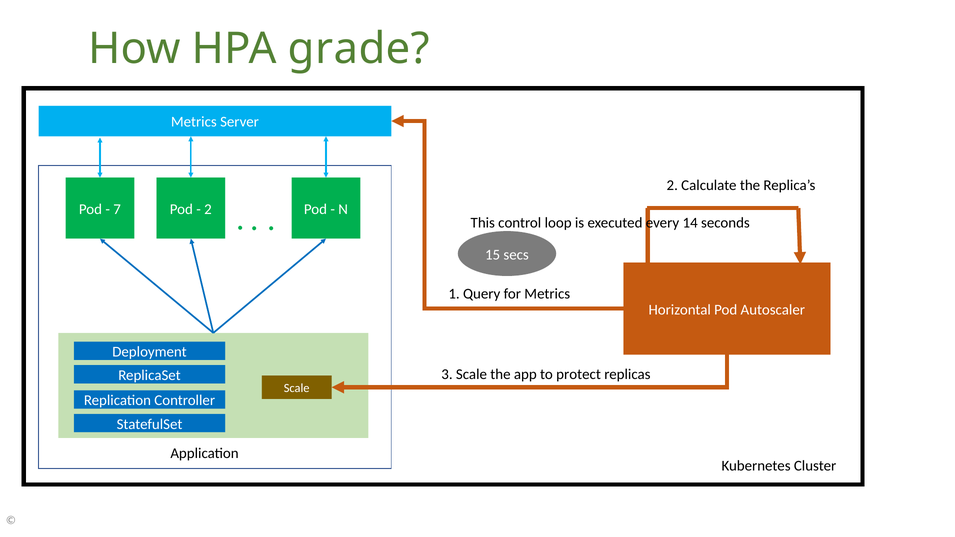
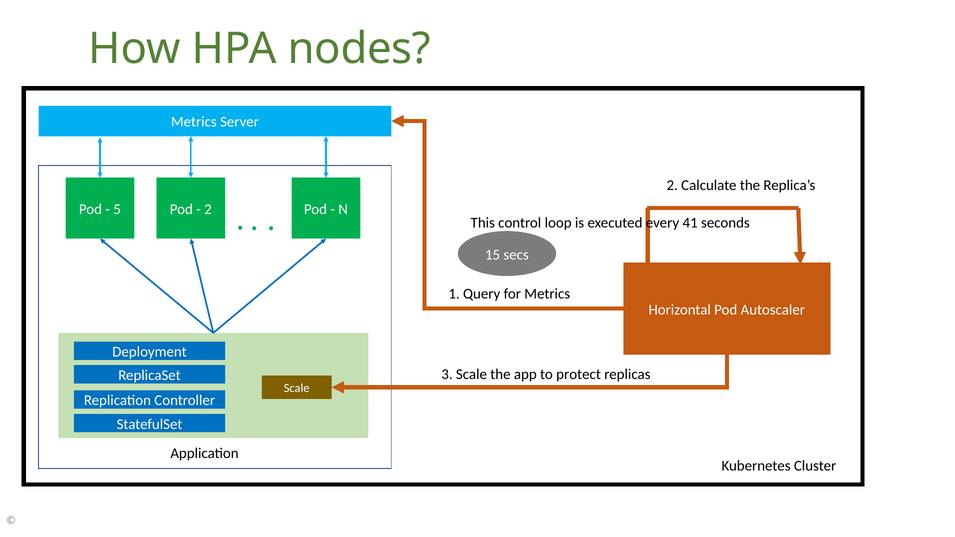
grade: grade -> nodes
7: 7 -> 5
14: 14 -> 41
